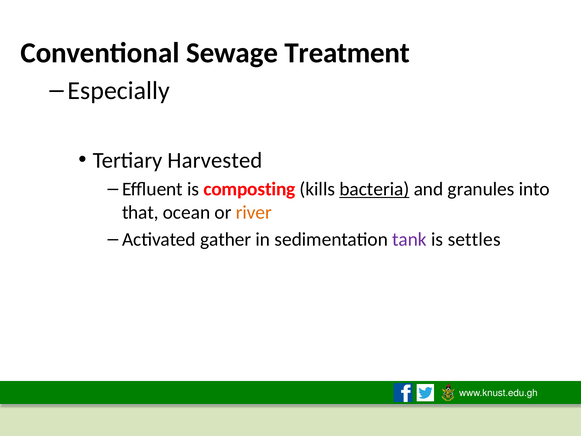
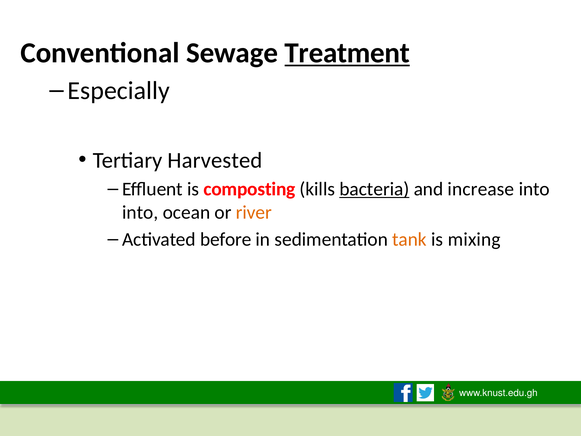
Treatment underline: none -> present
granules: granules -> increase
that at (140, 212): that -> into
gather: gather -> before
tank colour: purple -> orange
settles: settles -> mixing
